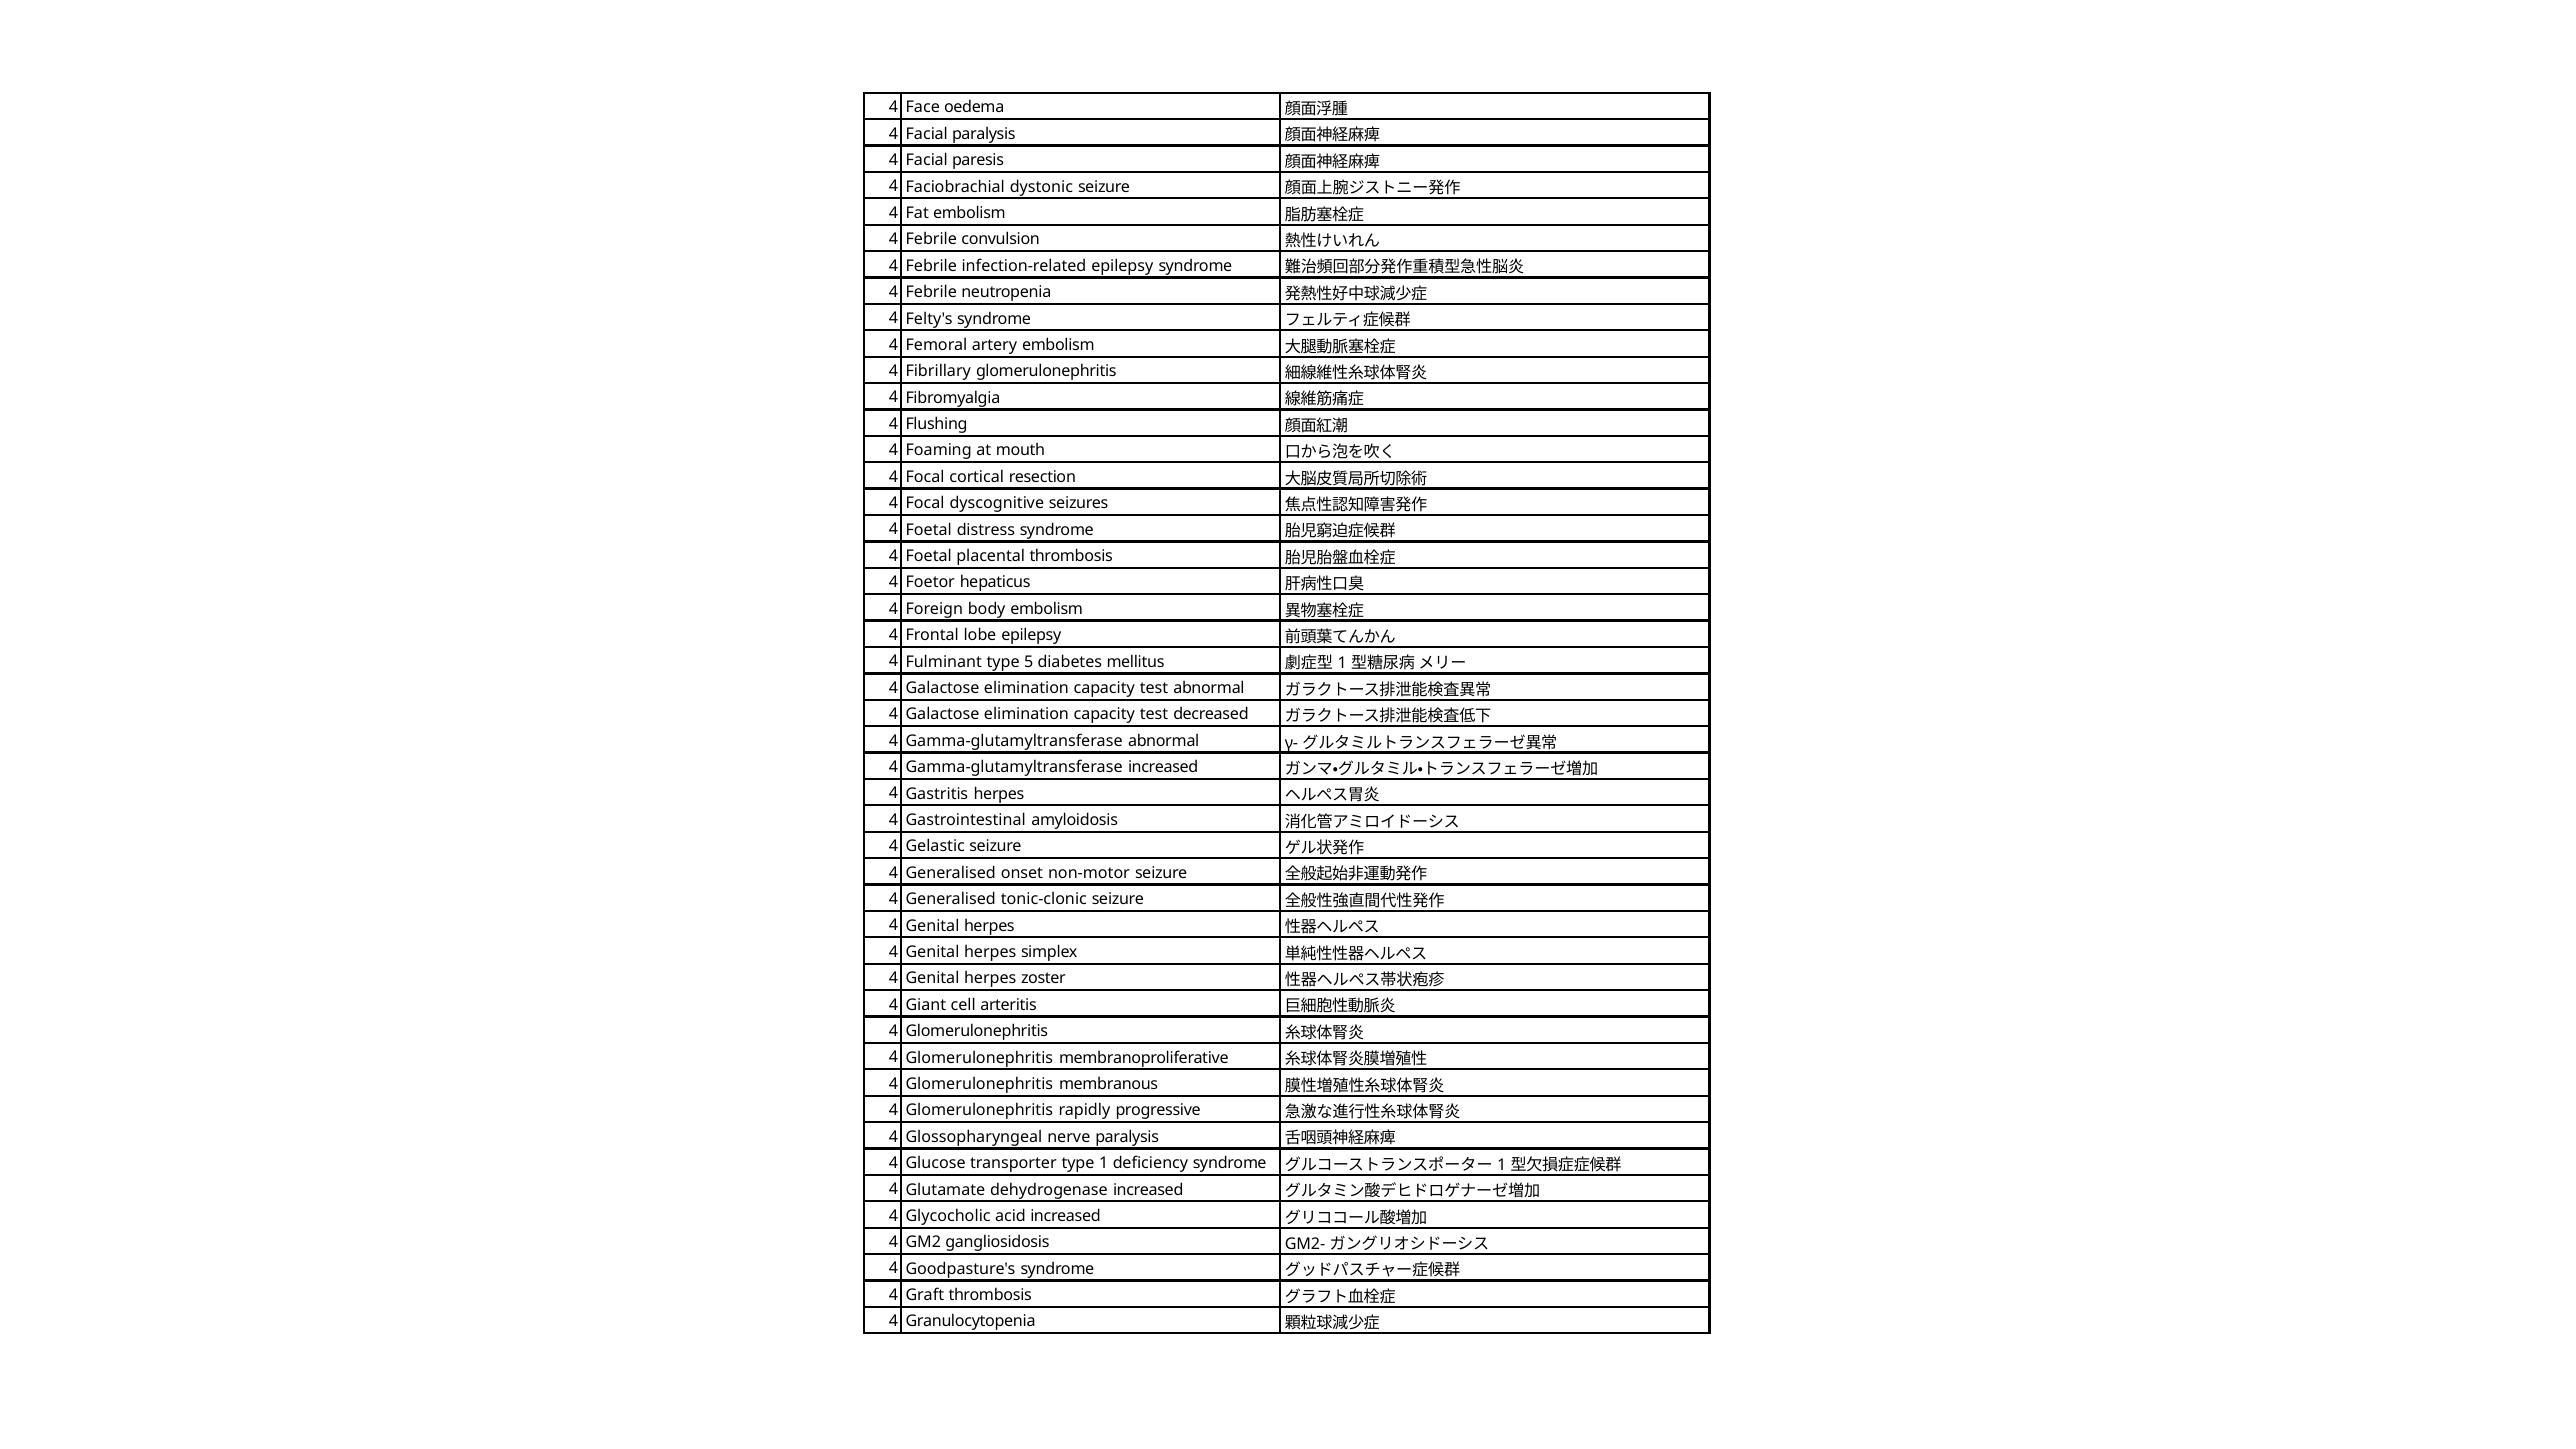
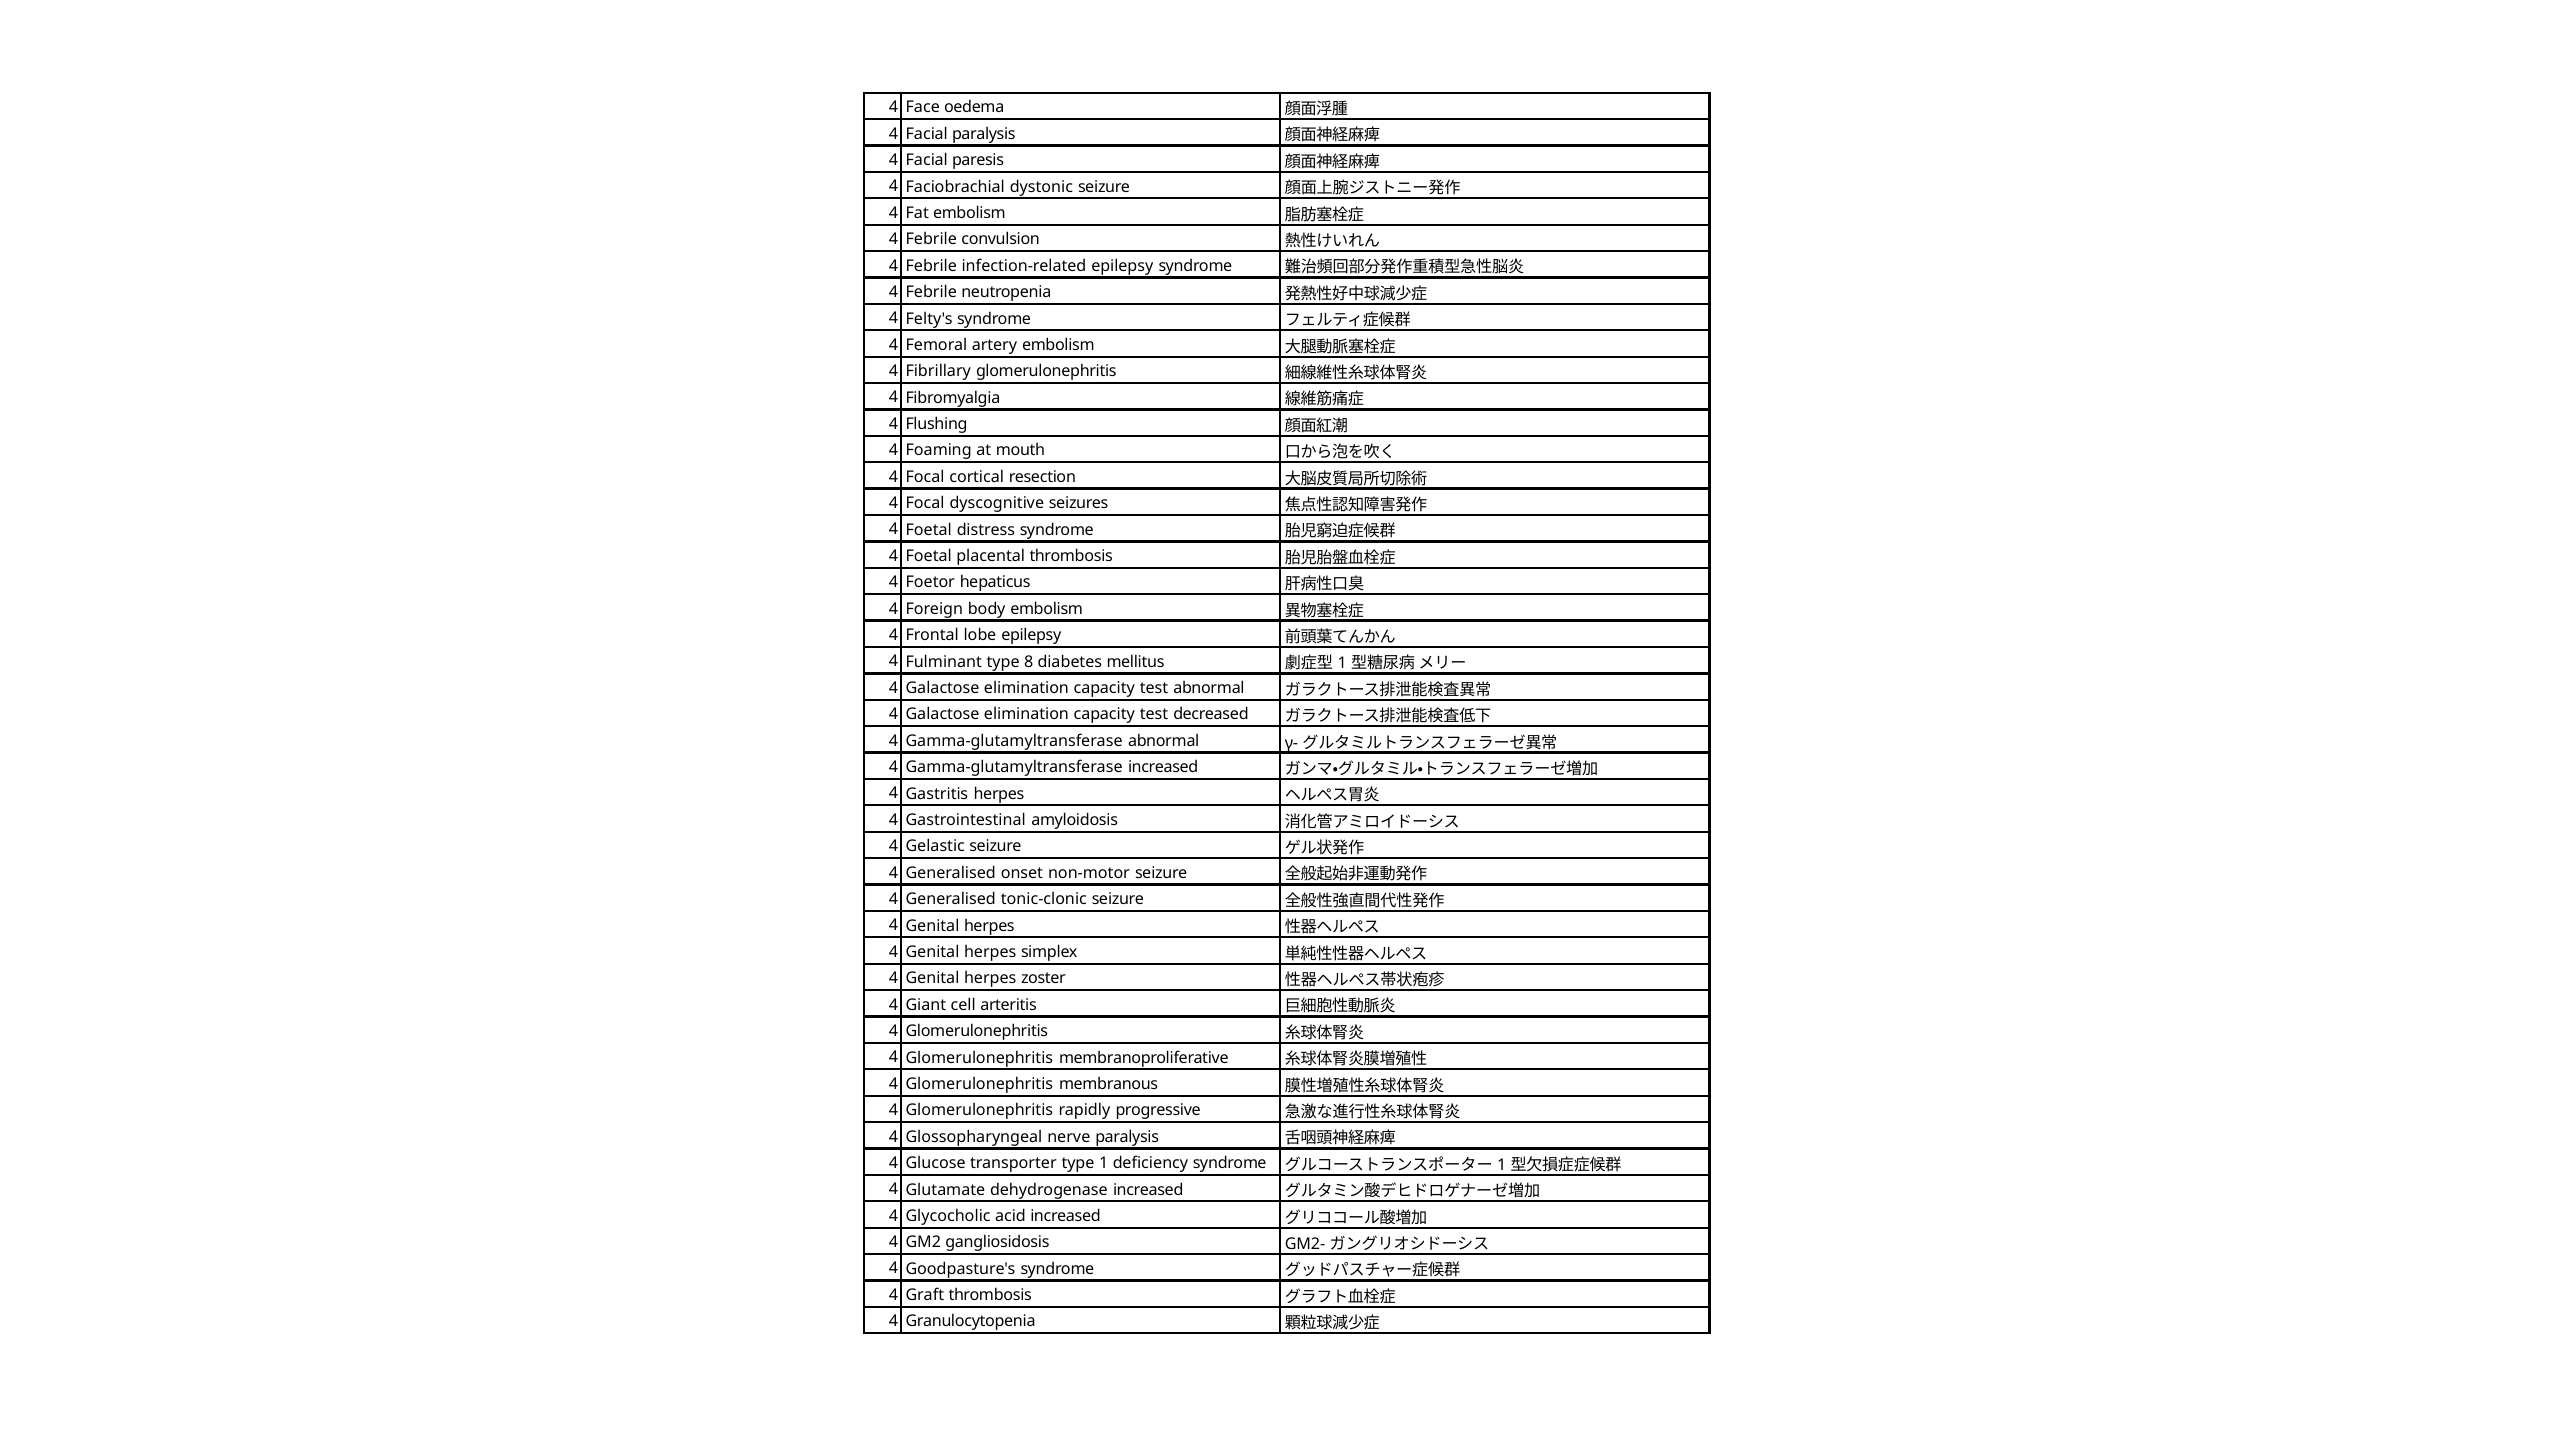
5: 5 -> 8
